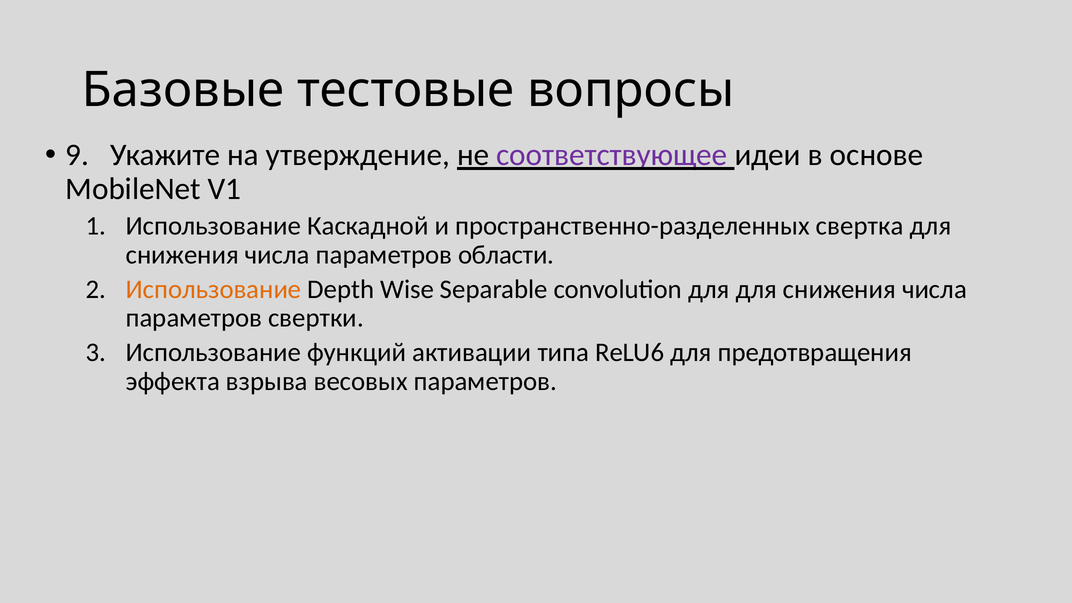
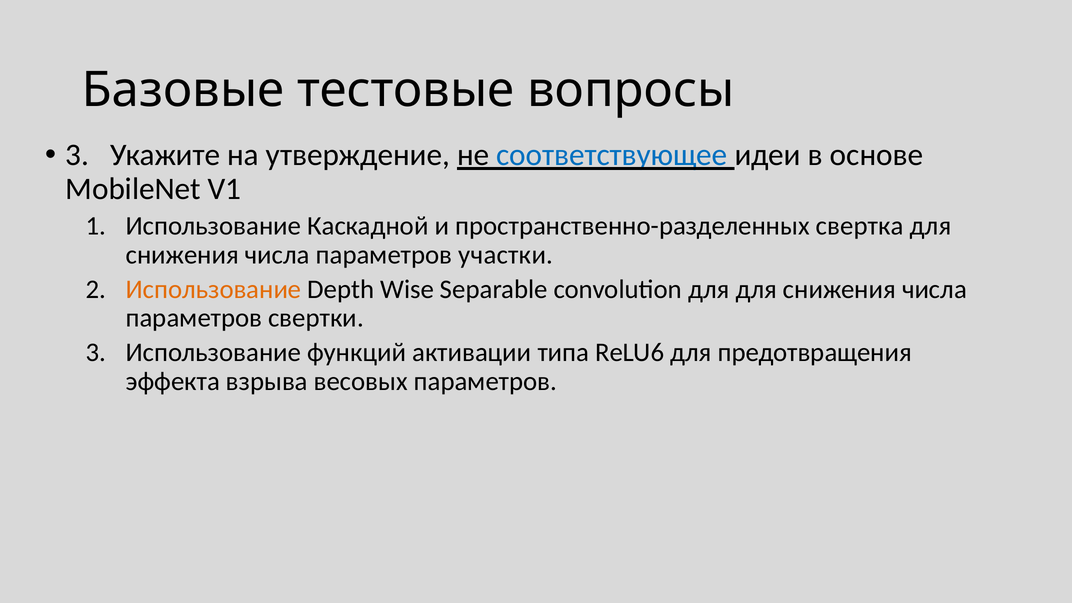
9 at (77, 155): 9 -> 3
соответствующее colour: purple -> blue
области: области -> участки
